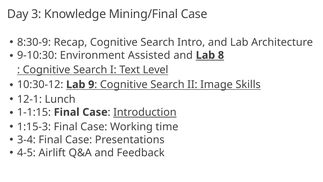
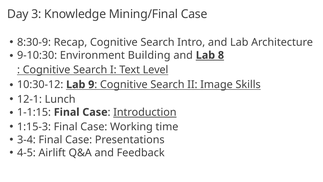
Assisted: Assisted -> Building
